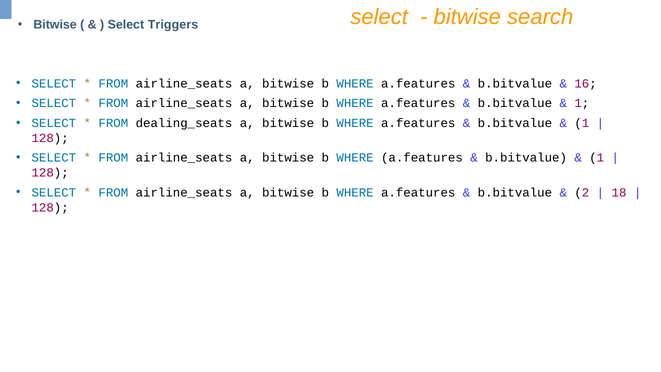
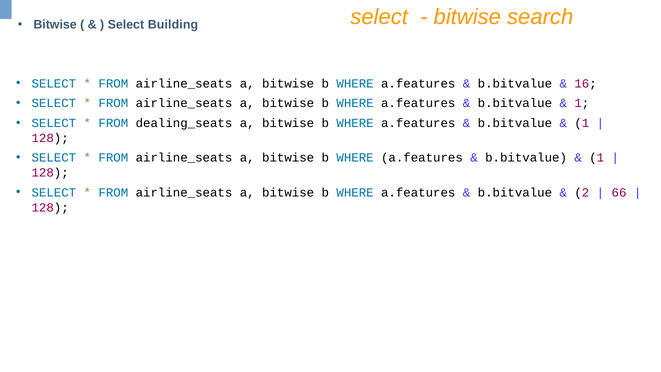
Triggers: Triggers -> Building
18: 18 -> 66
